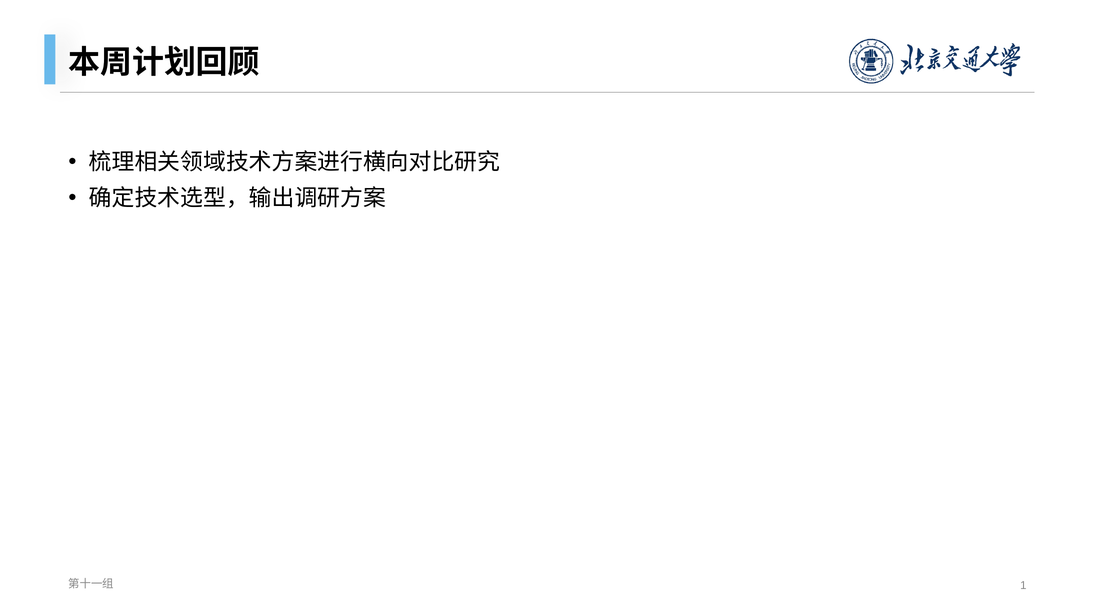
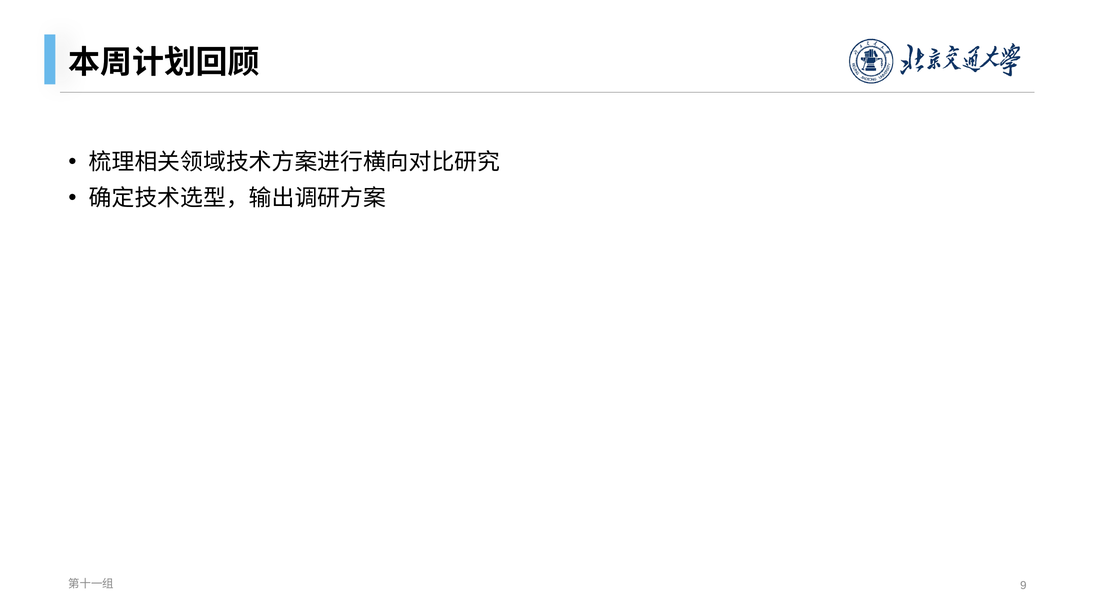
1: 1 -> 9
